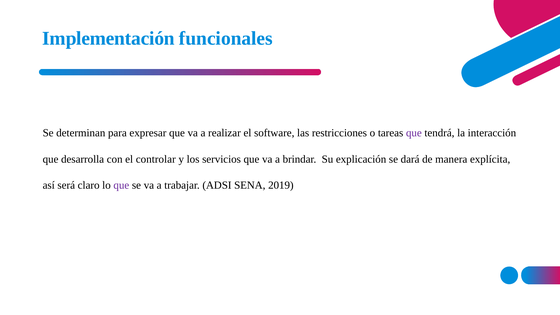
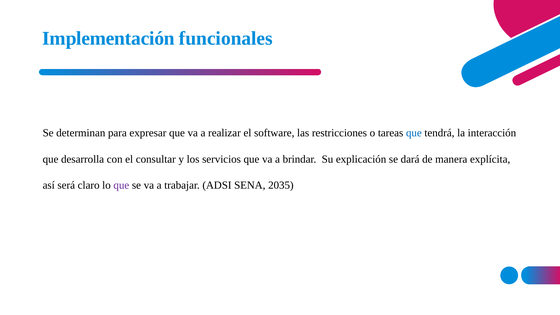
que at (414, 133) colour: purple -> blue
controlar: controlar -> consultar
2019: 2019 -> 2035
